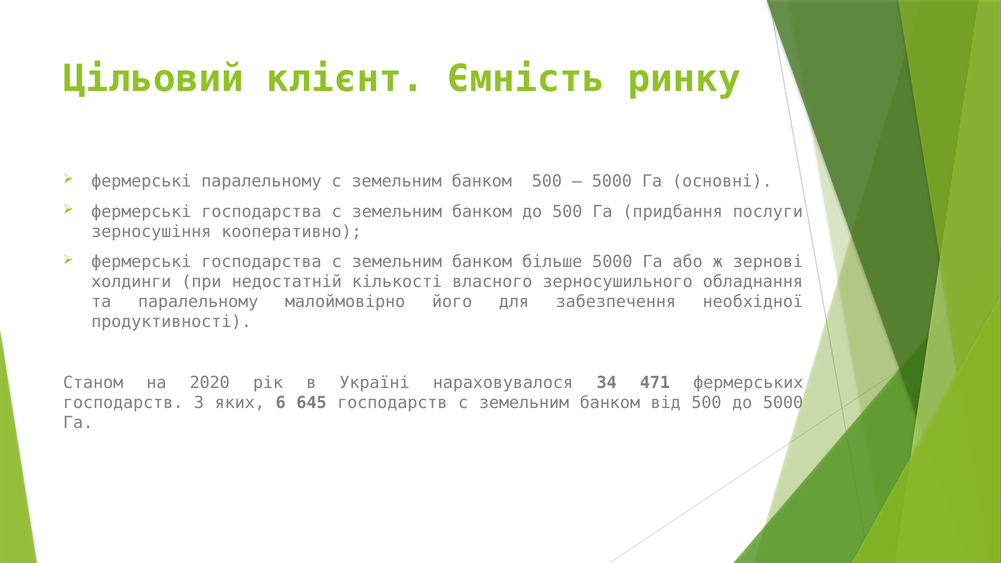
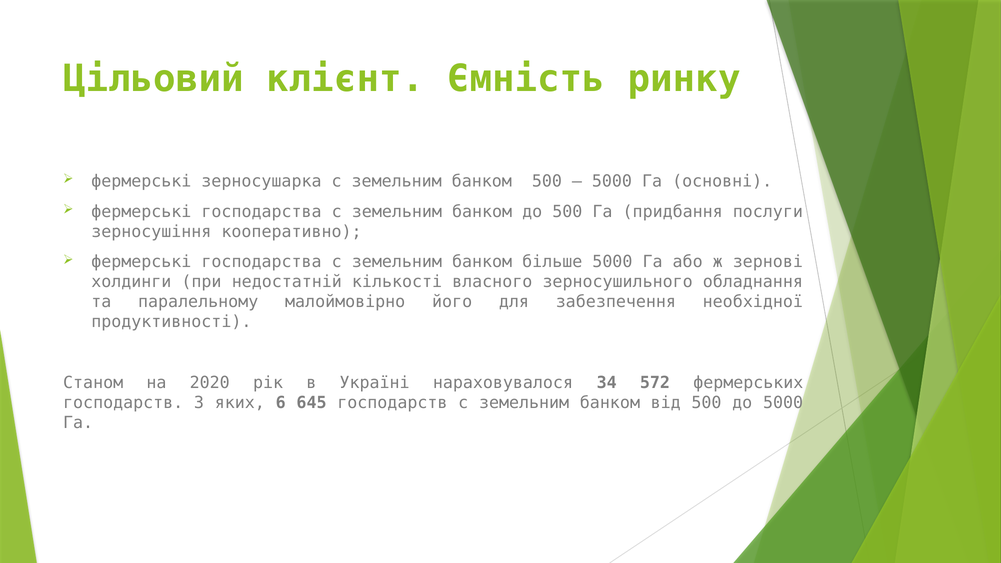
фермерські паралельному: паралельному -> зерносушарка
471: 471 -> 572
